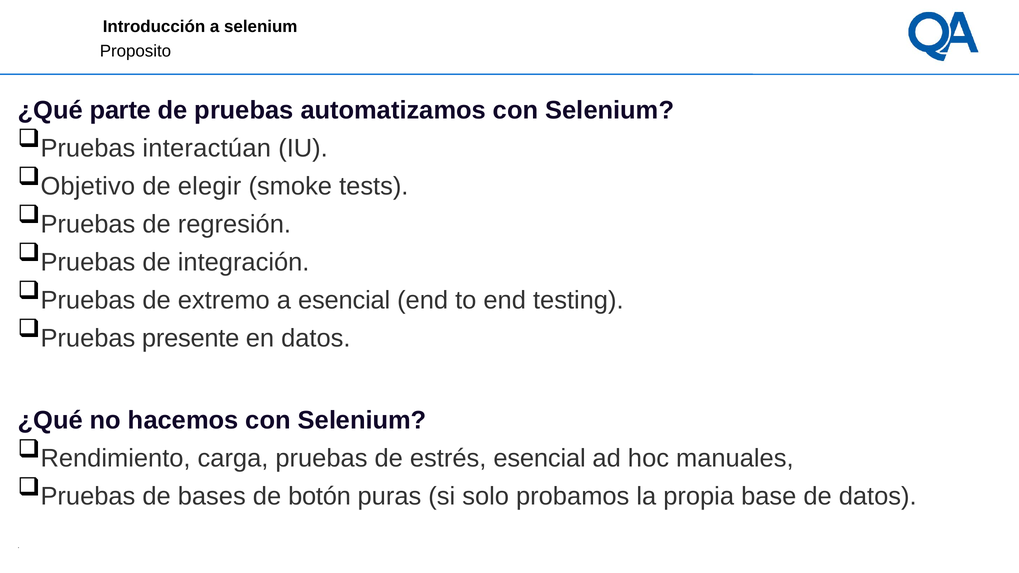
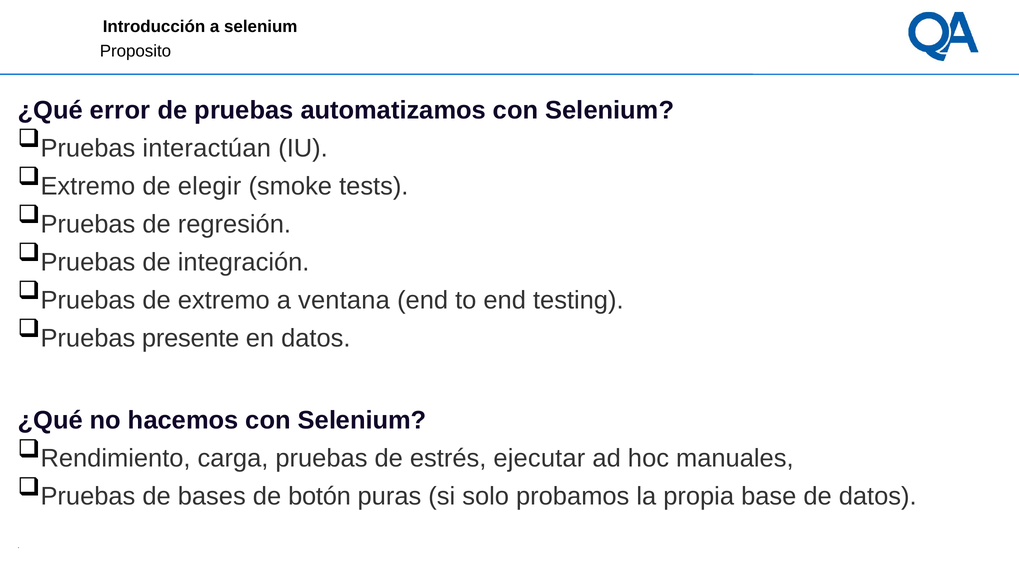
parte: parte -> error
Objetivo at (88, 186): Objetivo -> Extremo
a esencial: esencial -> ventana
estrés esencial: esencial -> ejecutar
